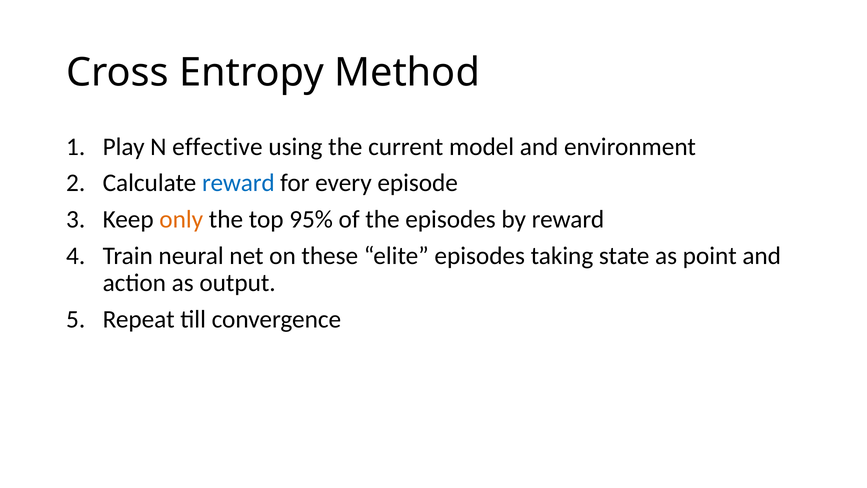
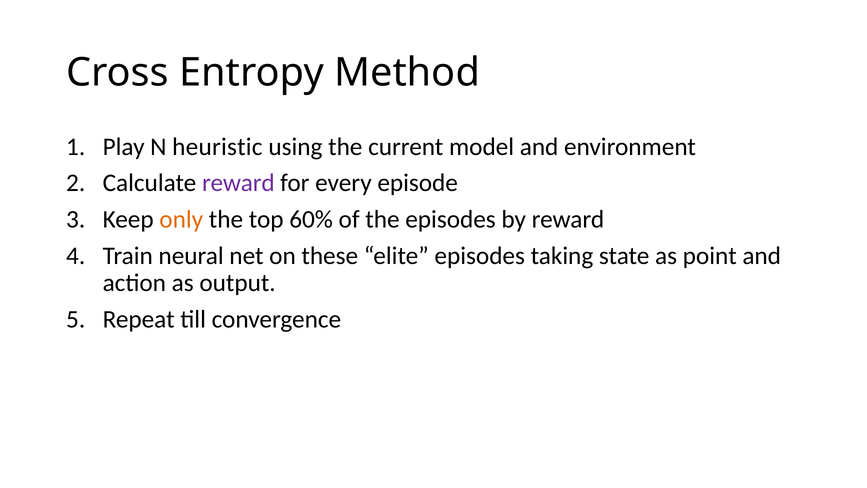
effective: effective -> heuristic
reward at (238, 183) colour: blue -> purple
95%: 95% -> 60%
